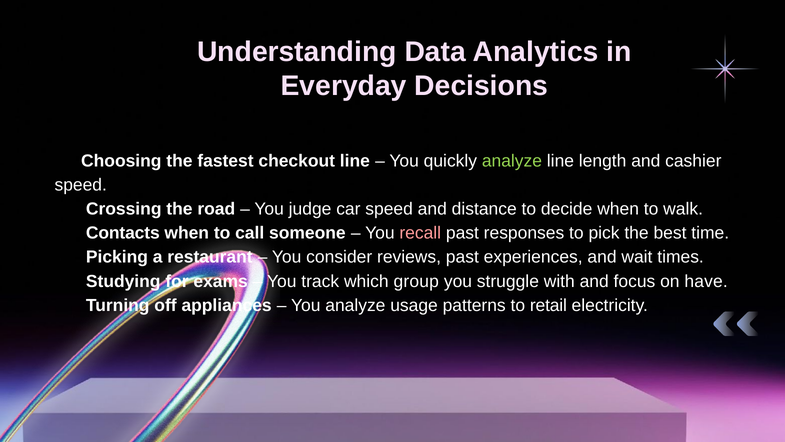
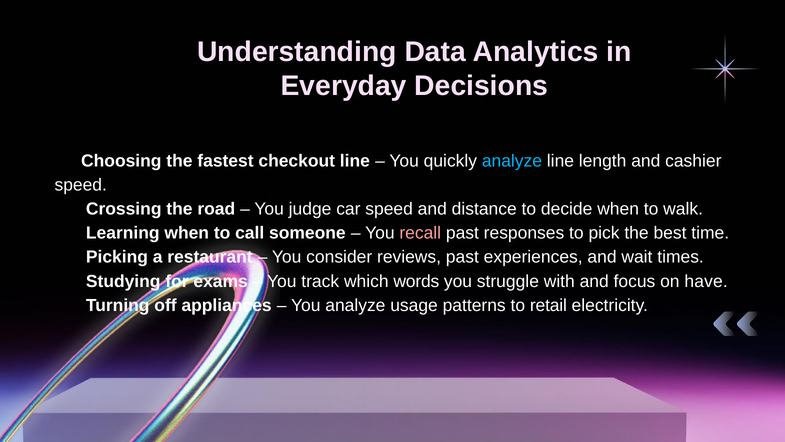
analyze at (512, 161) colour: light green -> light blue
Contacts: Contacts -> Learning
group: group -> words
